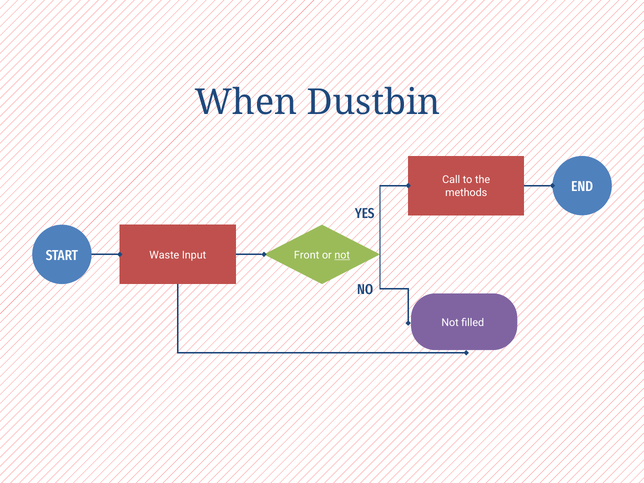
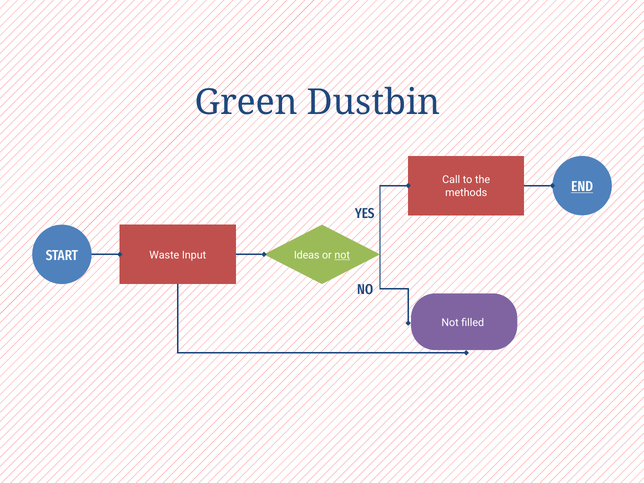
When: When -> Green
END underline: none -> present
Front: Front -> Ideas
